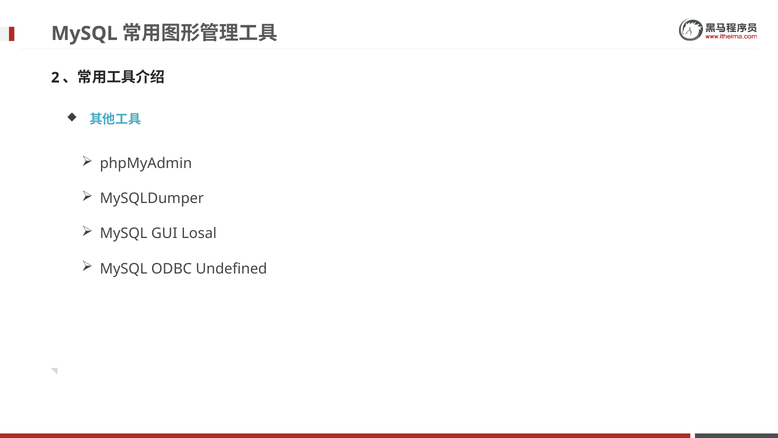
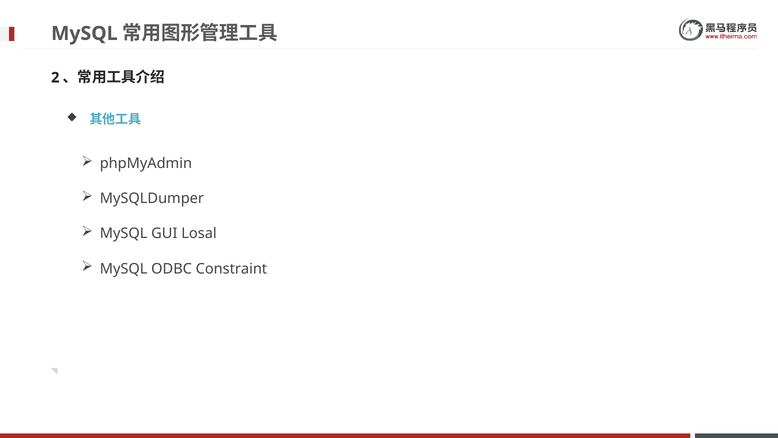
Undefined: Undefined -> Constraint
